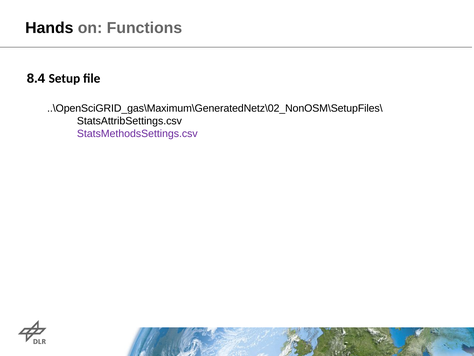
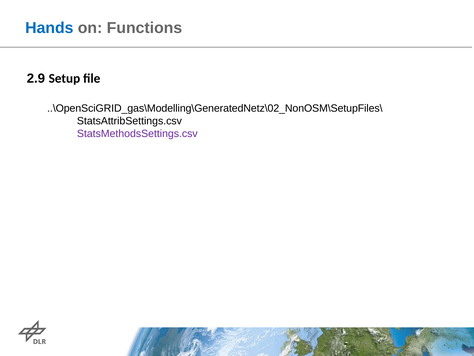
Hands colour: black -> blue
8.4: 8.4 -> 2.9
..\OpenSciGRID_gas\Maximum\GeneratedNetz\02_NonOSM\SetupFiles\: ..\OpenSciGRID_gas\Maximum\GeneratedNetz\02_NonOSM\SetupFiles\ -> ..\OpenSciGRID_gas\Modelling\GeneratedNetz\02_NonOSM\SetupFiles\
